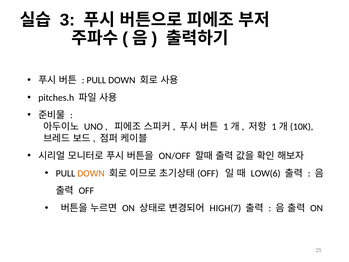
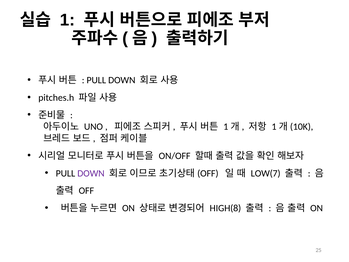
3: 3 -> 1
DOWN at (91, 173) colour: orange -> purple
LOW(6: LOW(6 -> LOW(7
HIGH(7: HIGH(7 -> HIGH(8
